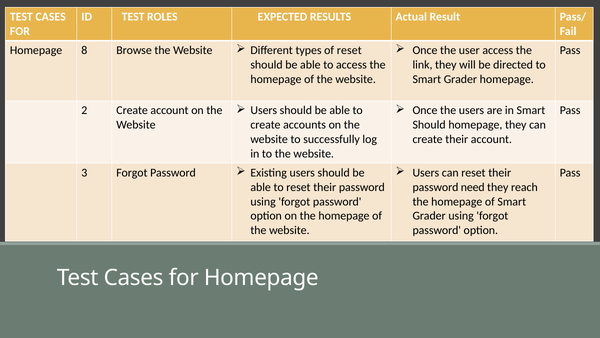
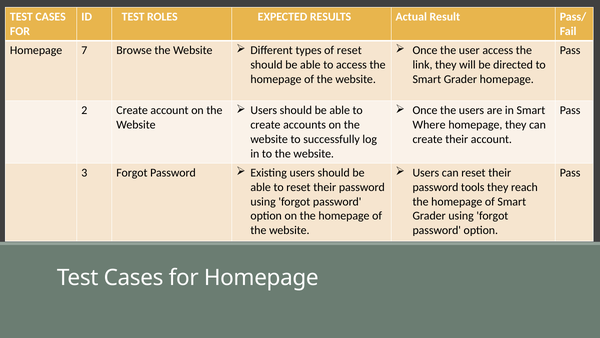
8: 8 -> 7
Should at (429, 125): Should -> Where
need: need -> tools
